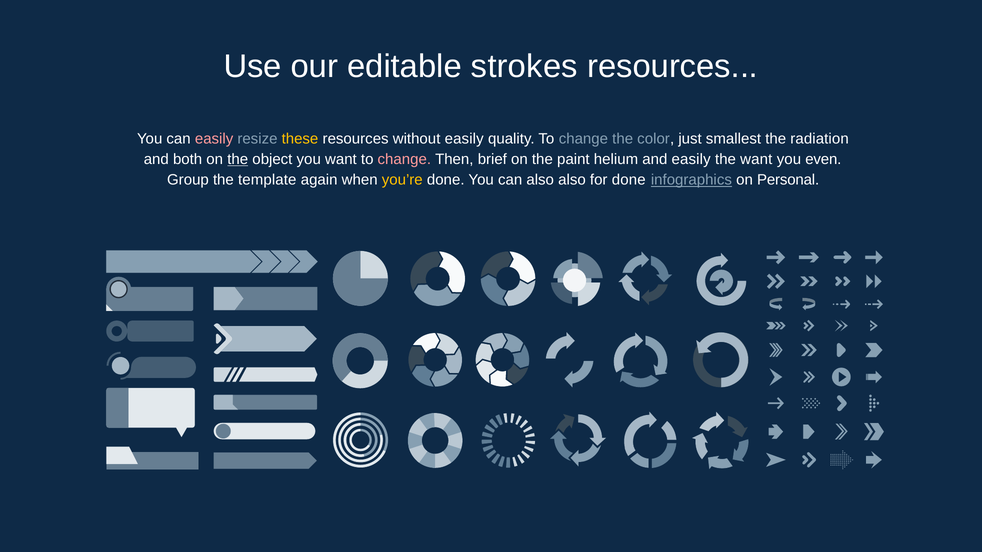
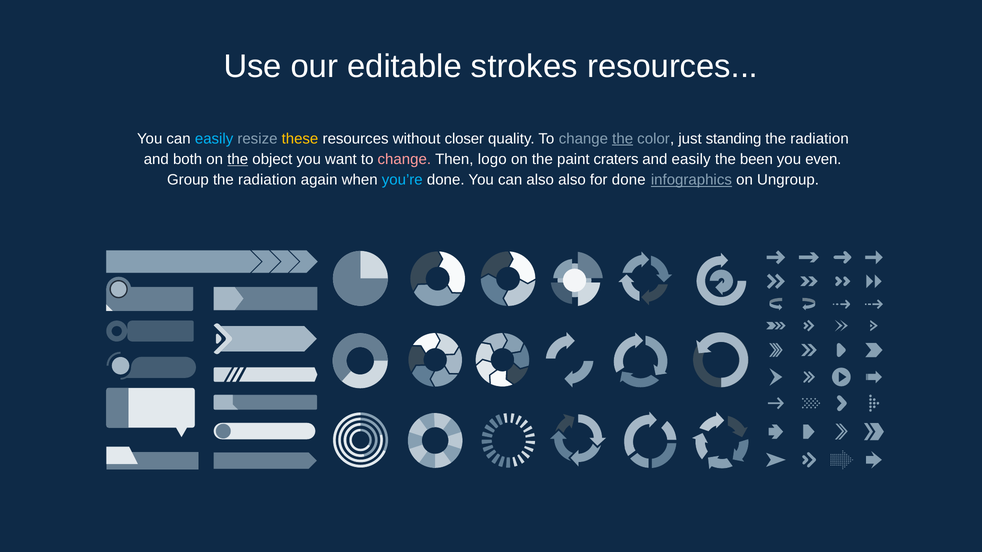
easily at (214, 139) colour: pink -> light blue
without easily: easily -> closer
the at (623, 139) underline: none -> present
smallest: smallest -> standing
brief: brief -> logo
helium: helium -> craters
the want: want -> been
Group the template: template -> radiation
you’re colour: yellow -> light blue
Personal: Personal -> Ungroup
